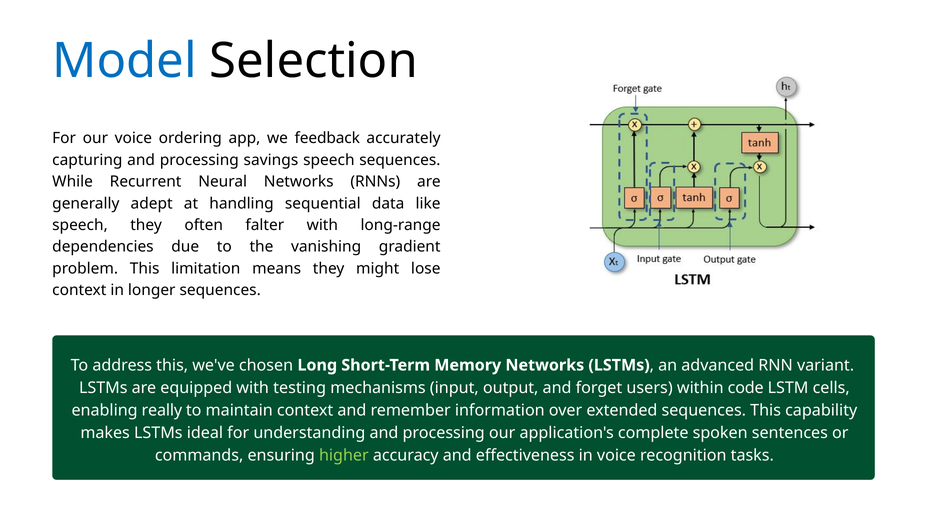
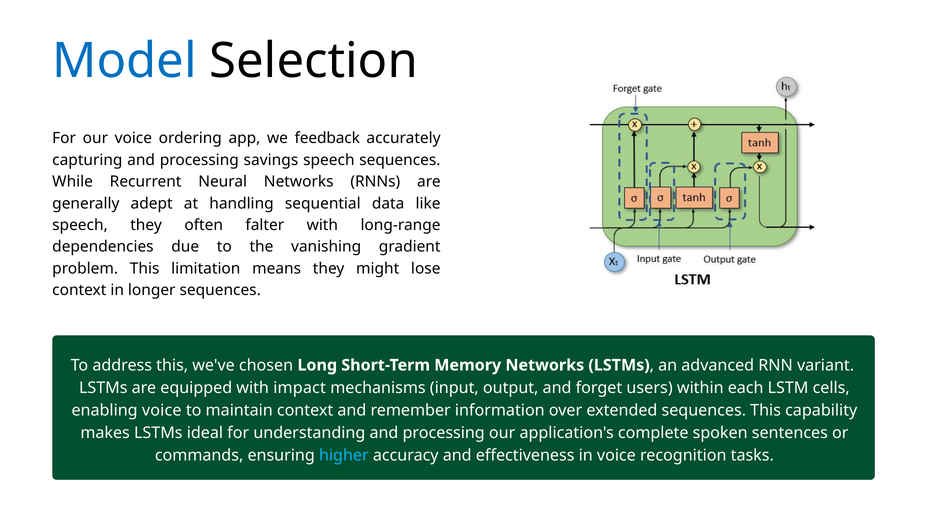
testing: testing -> impact
code: code -> each
enabling really: really -> voice
higher colour: light green -> light blue
